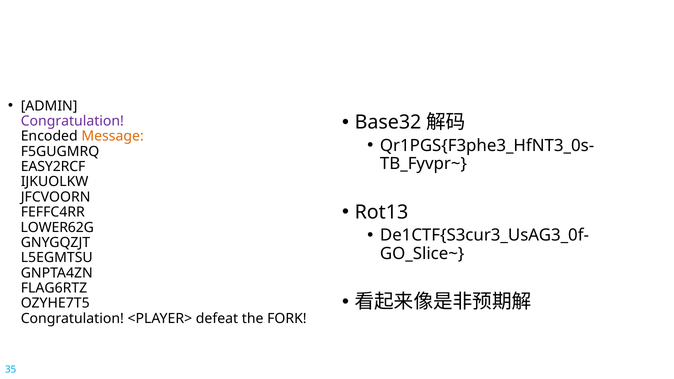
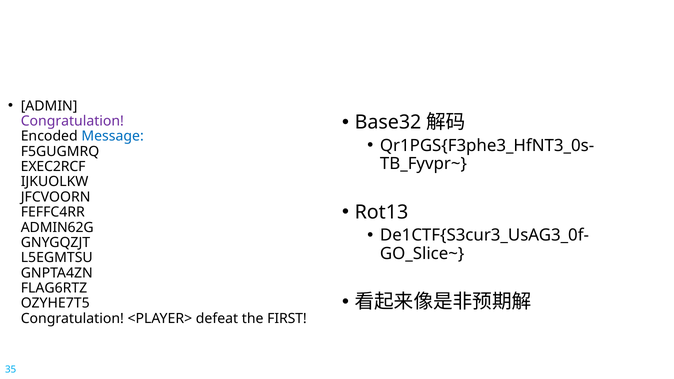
Message colour: orange -> blue
EASY2RCF: EASY2RCF -> EXEC2RCF
LOWER62G: LOWER62G -> ADMIN62G
FORK: FORK -> FIRST
